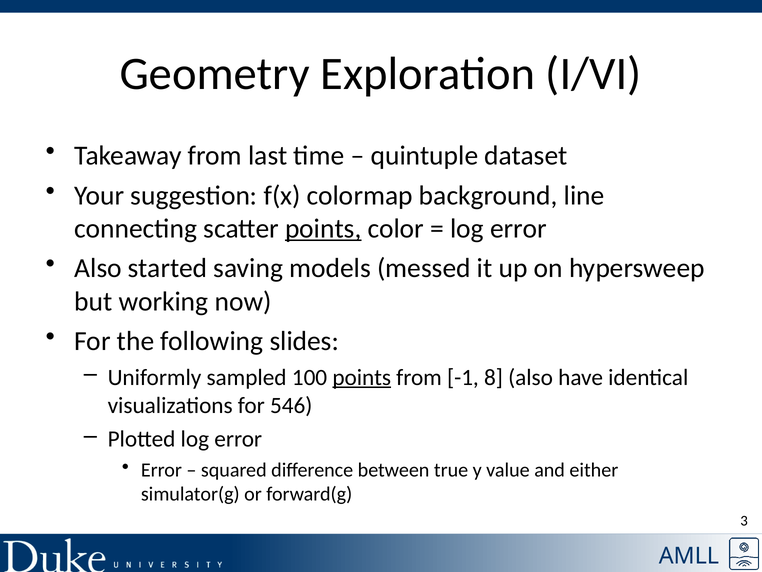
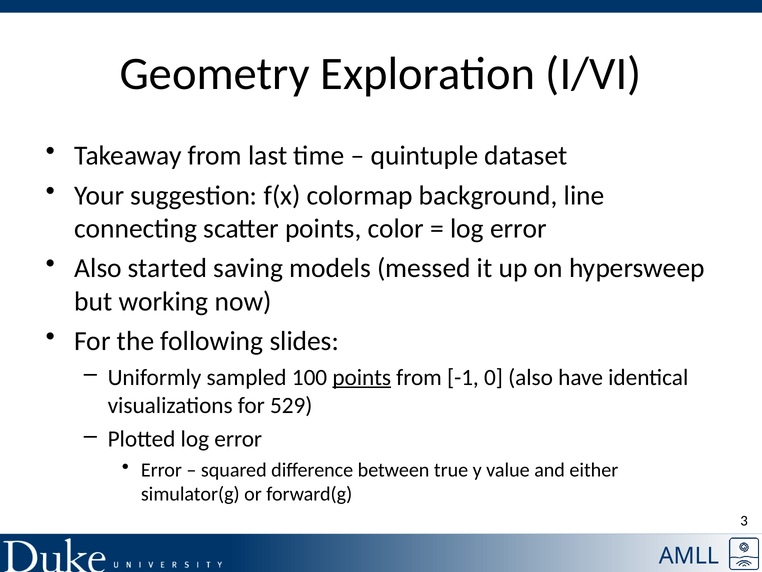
points at (323, 228) underline: present -> none
8: 8 -> 0
546: 546 -> 529
